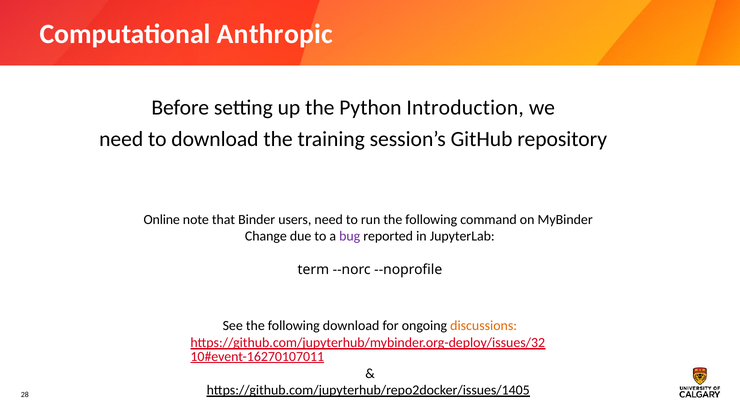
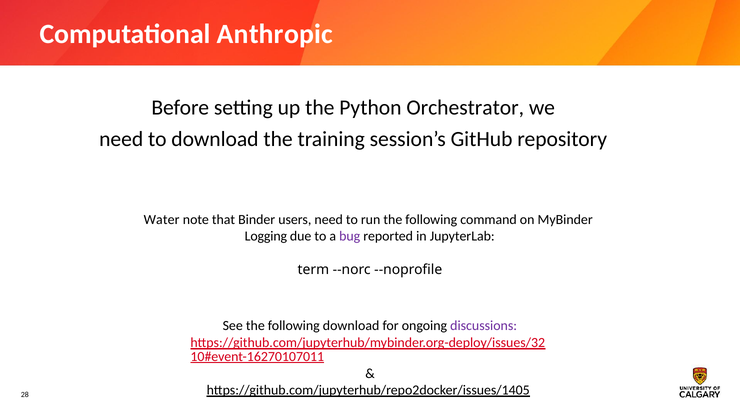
Introduction: Introduction -> Orchestrator
Online: Online -> Water
Change: Change -> Logging
discussions colour: orange -> purple
